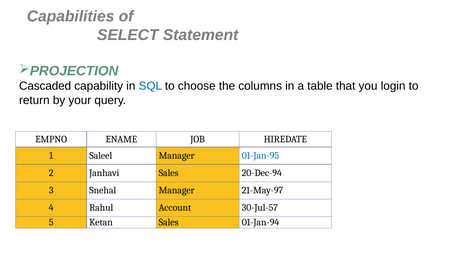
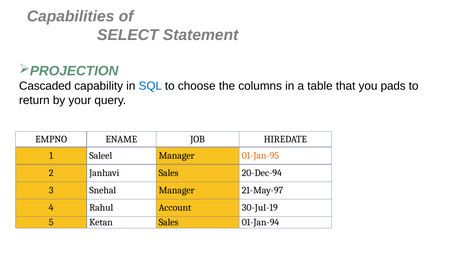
login: login -> pads
01-Jan-95 colour: blue -> orange
30-Jul-57: 30-Jul-57 -> 30-Jul-19
